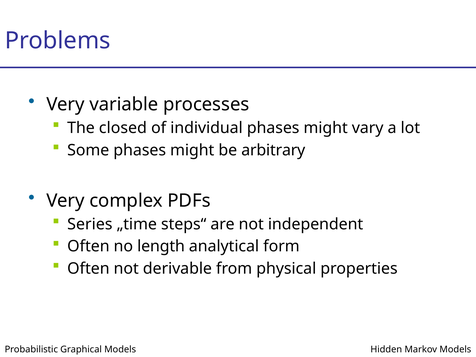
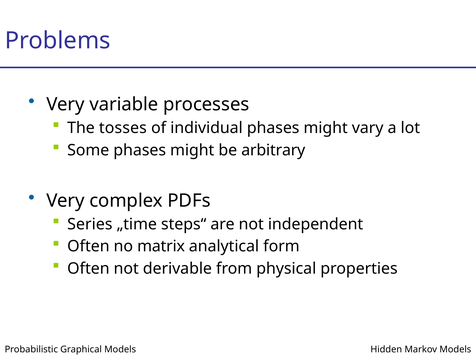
closed: closed -> tosses
length: length -> matrix
